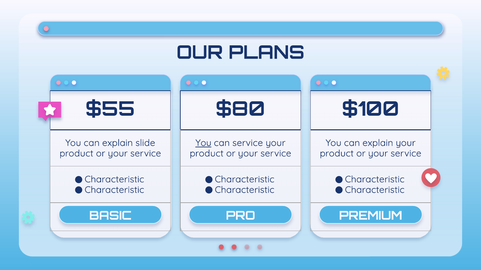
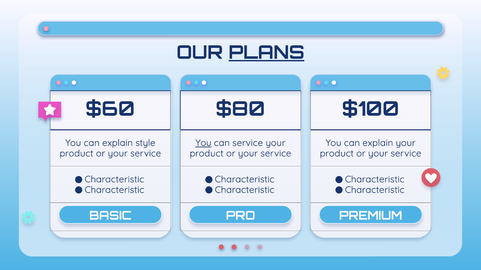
PLANS underline: none -> present
$55: $55 -> $60
slide: slide -> style
